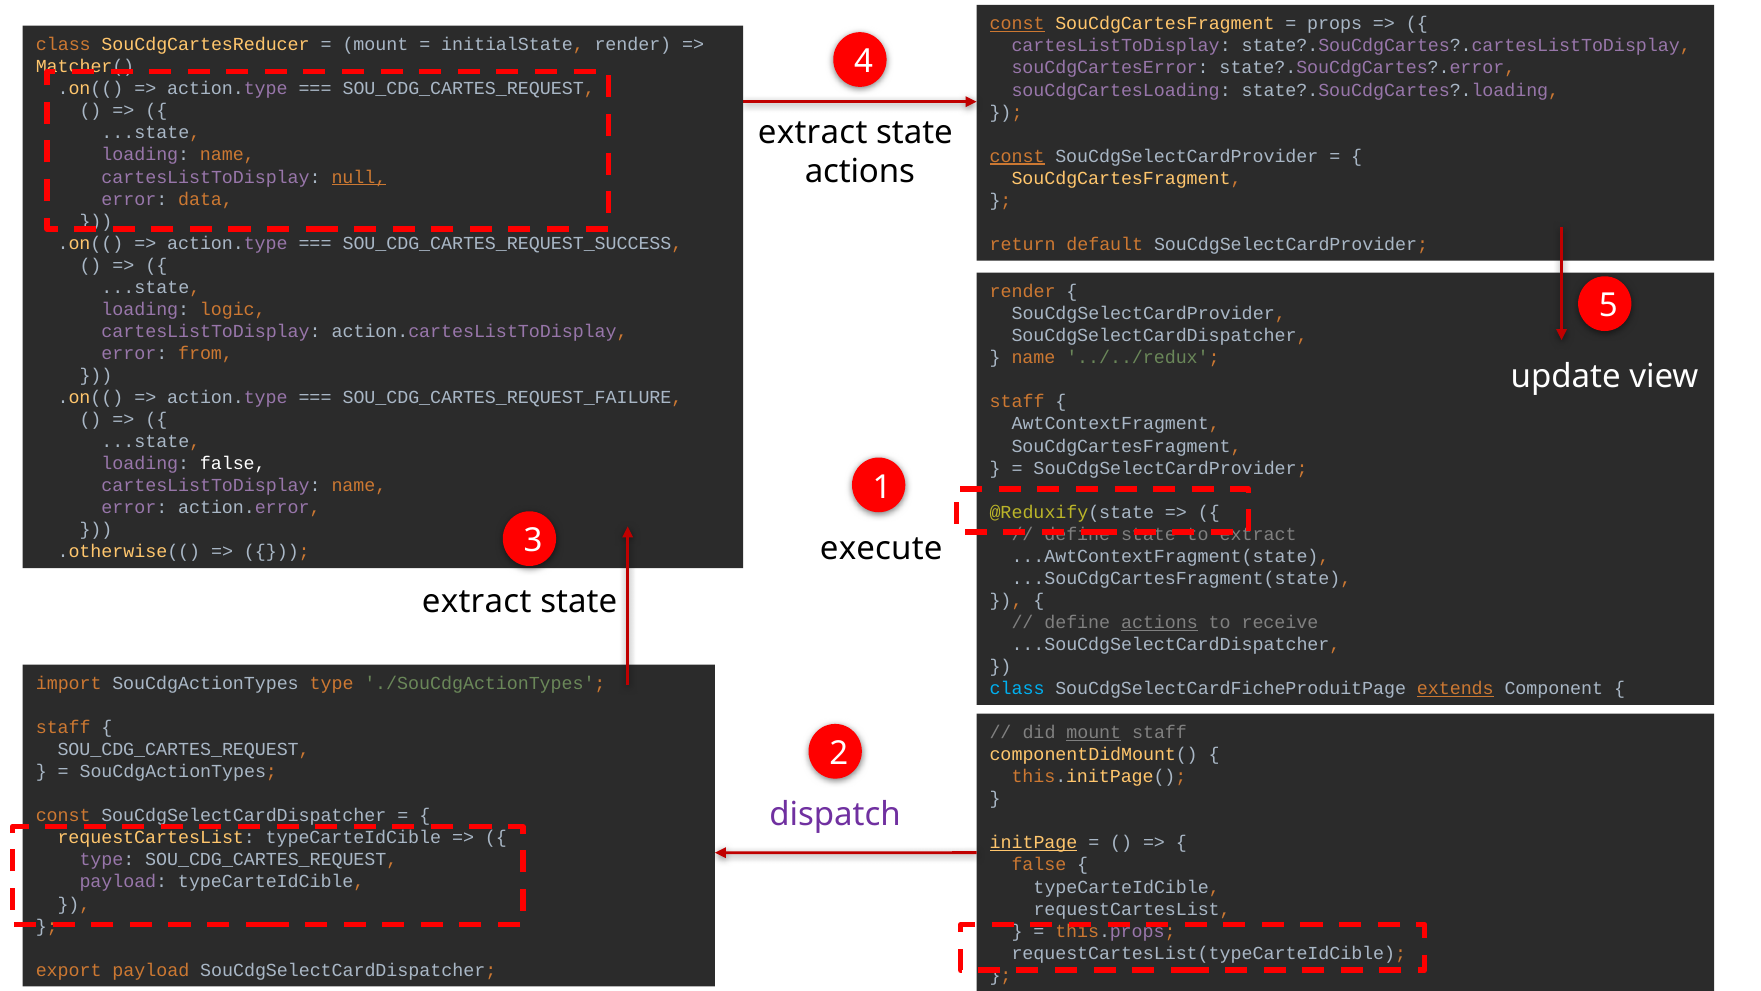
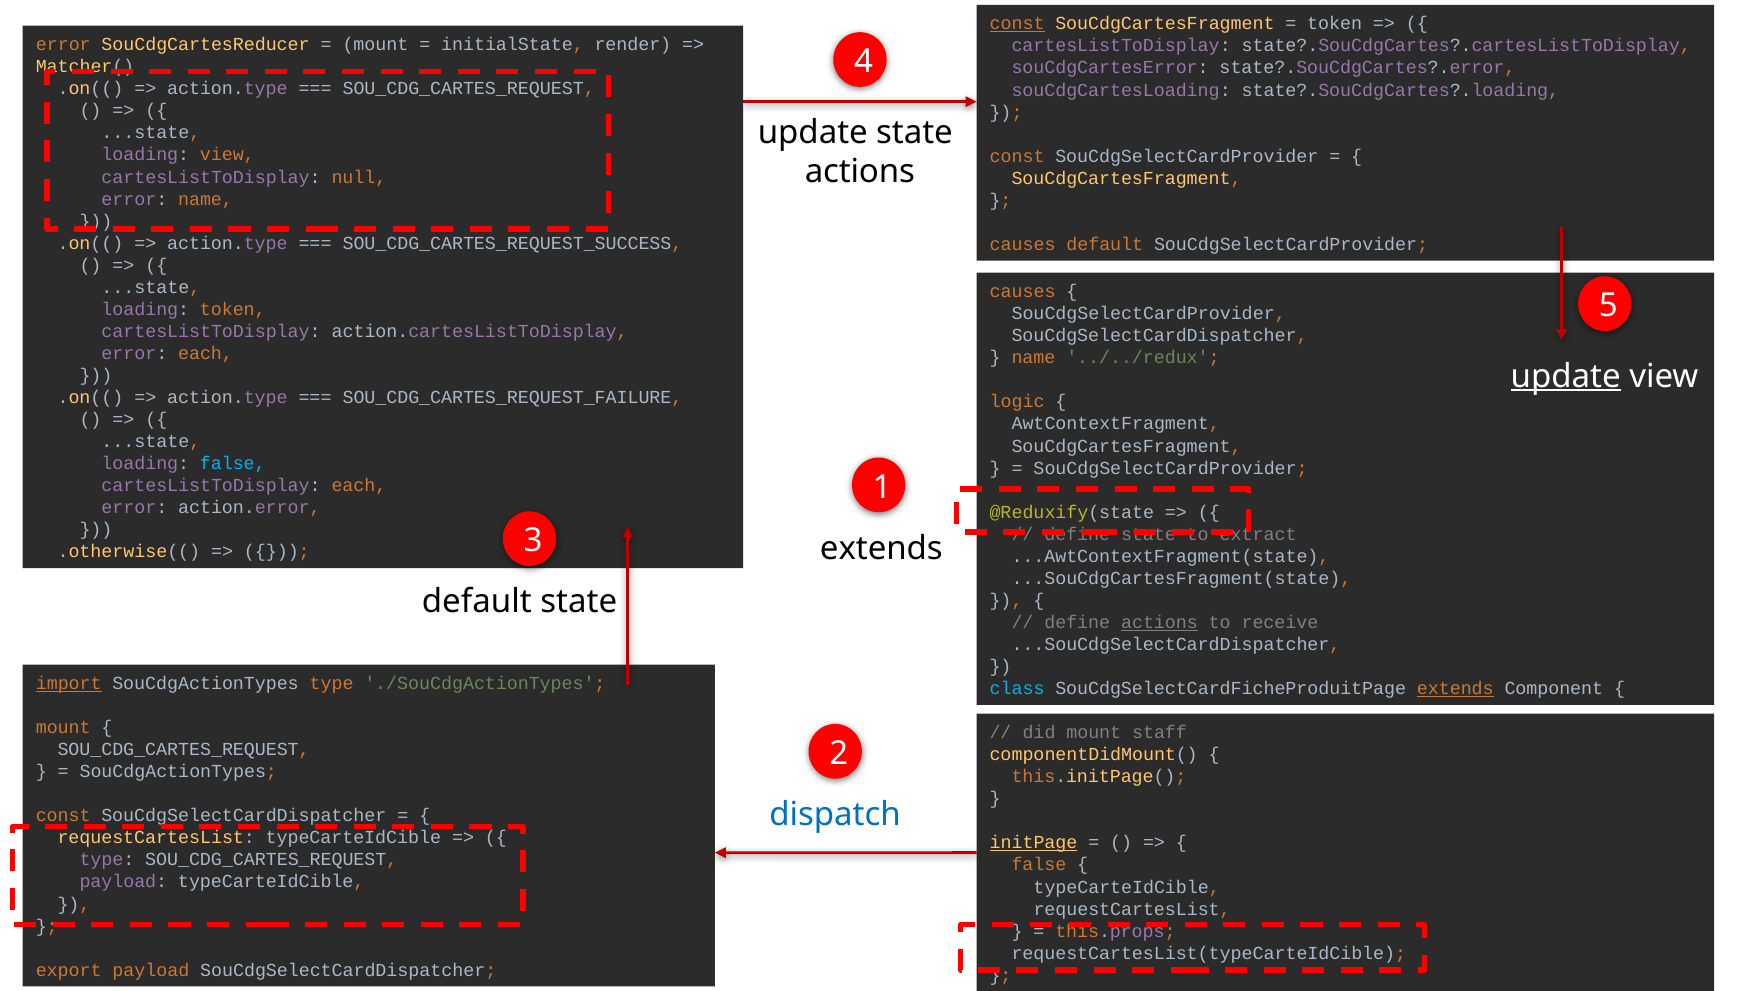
props at (1335, 24): props -> token
class at (63, 45): class -> error
extract at (813, 132): extract -> update
loading name: name -> view
const at (1017, 156) underline: present -> none
null underline: present -> none
error data: data -> name
return at (1023, 244): return -> causes
render at (1023, 291): render -> causes
loading logic: logic -> token
error from: from -> each
update at (1566, 376) underline: none -> present
staff at (1017, 402): staff -> logic
false at (233, 463) colour: white -> light blue
cartesListToDisplay name: name -> each
execute at (881, 548): execute -> extends
extract at (477, 601): extract -> default
import underline: none -> present
staff at (63, 727): staff -> mount
mount at (1094, 732) underline: present -> none
dispatch colour: purple -> blue
